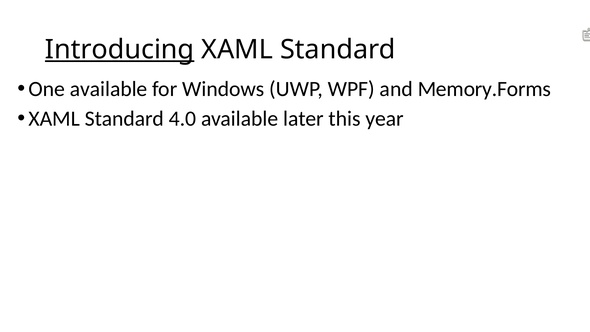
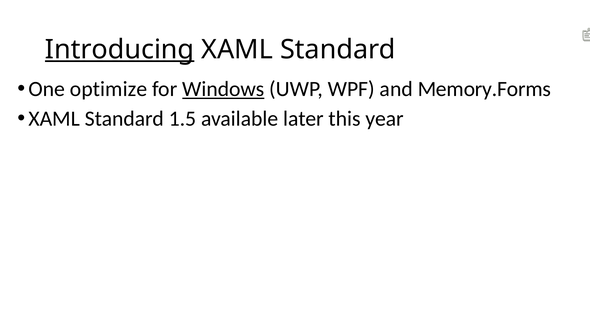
One available: available -> optimize
Windows underline: none -> present
4.0: 4.0 -> 1.5
